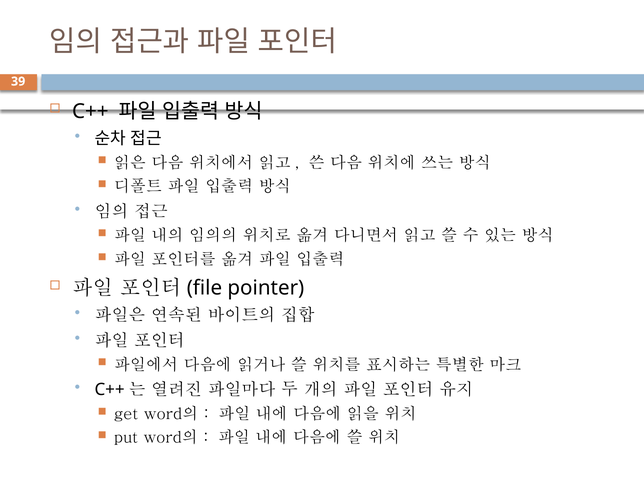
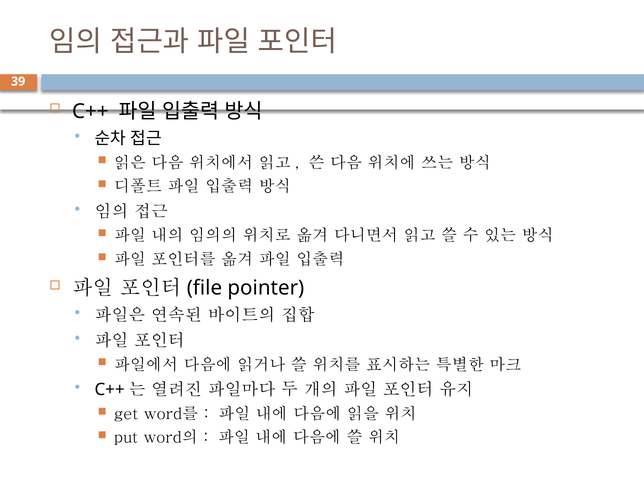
get word의: word의 -> word를
